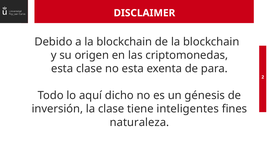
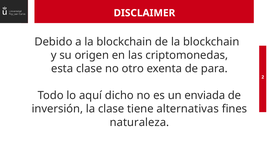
no esta: esta -> otro
génesis: génesis -> enviada
inteligentes: inteligentes -> alternativas
